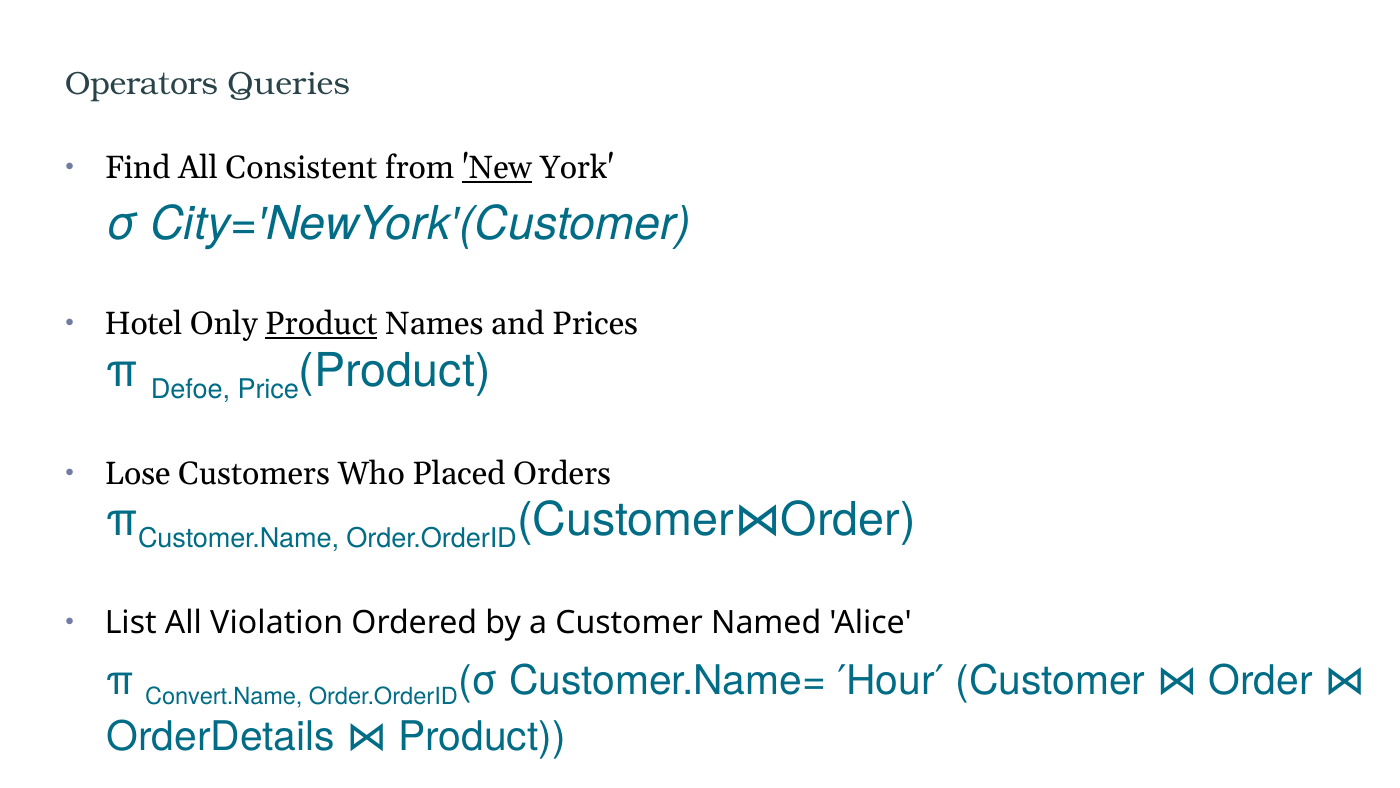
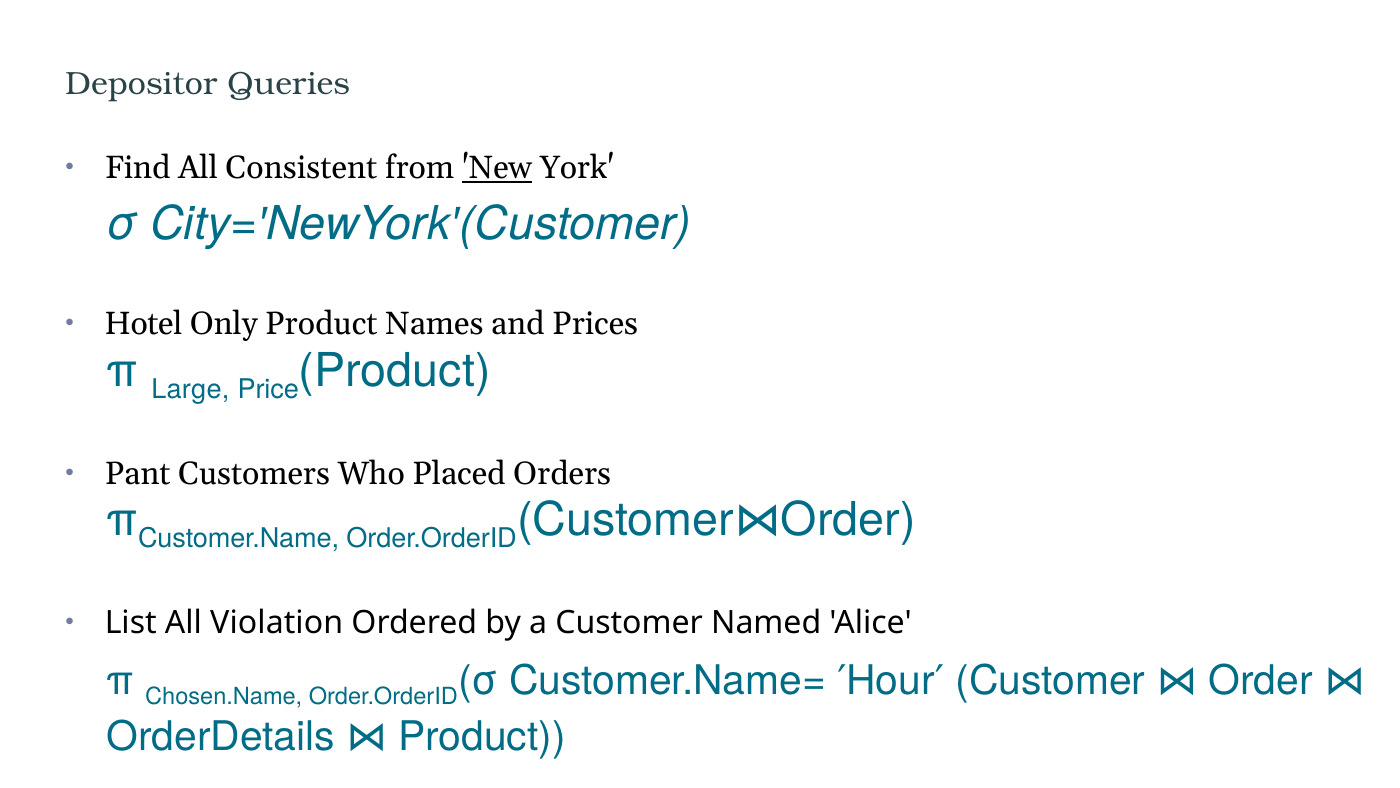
Operators: Operators -> Depositor
Product at (321, 324) underline: present -> none
Defoe: Defoe -> Large
Lose: Lose -> Pant
Convert.Name: Convert.Name -> Chosen.Name
